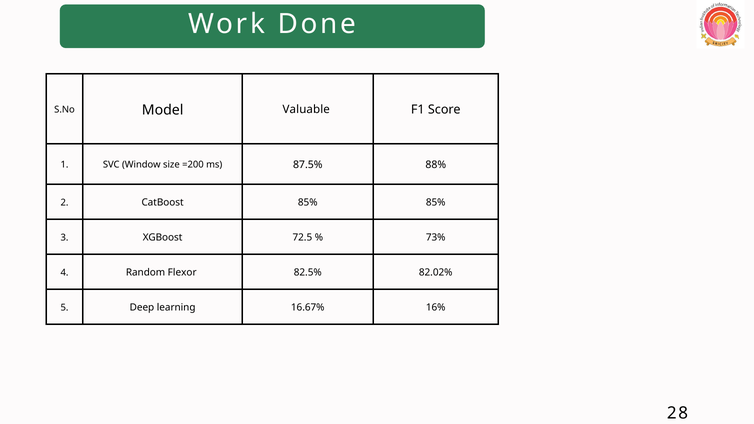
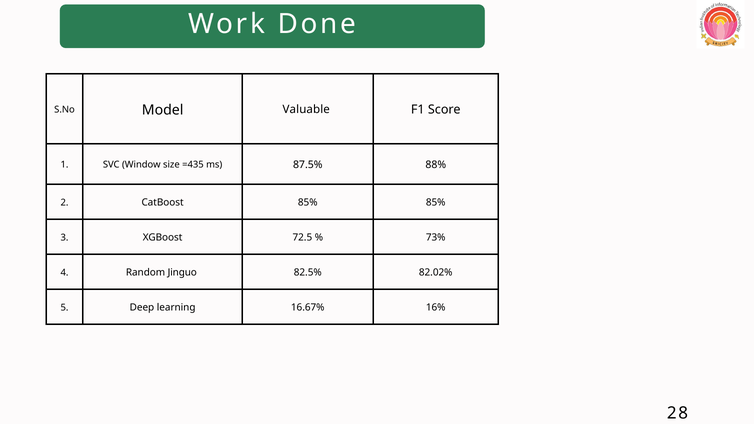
=200: =200 -> =435
Flexor: Flexor -> Jinguo
